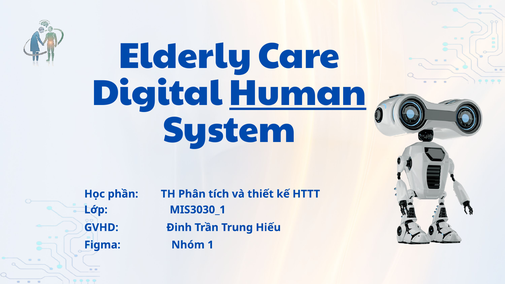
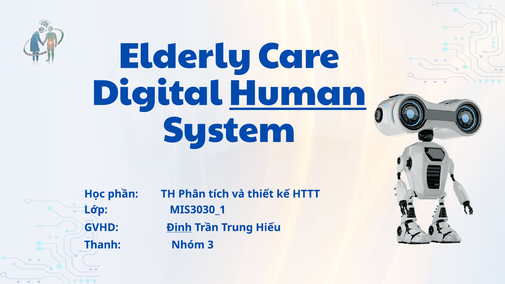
Đinh underline: none -> present
Figma: Figma -> Thanh
1: 1 -> 3
